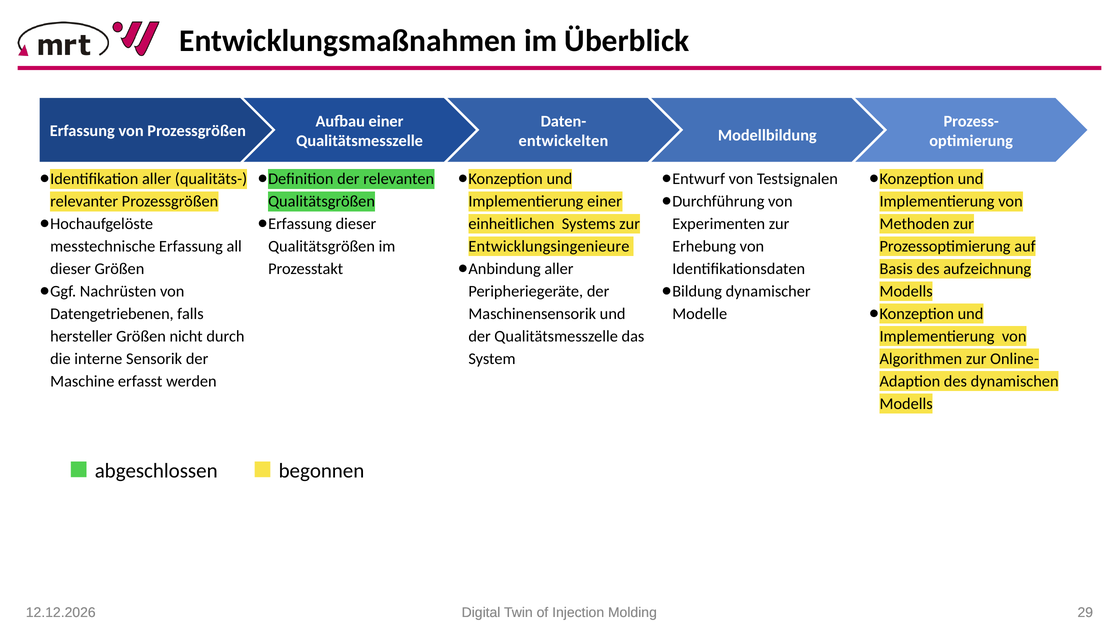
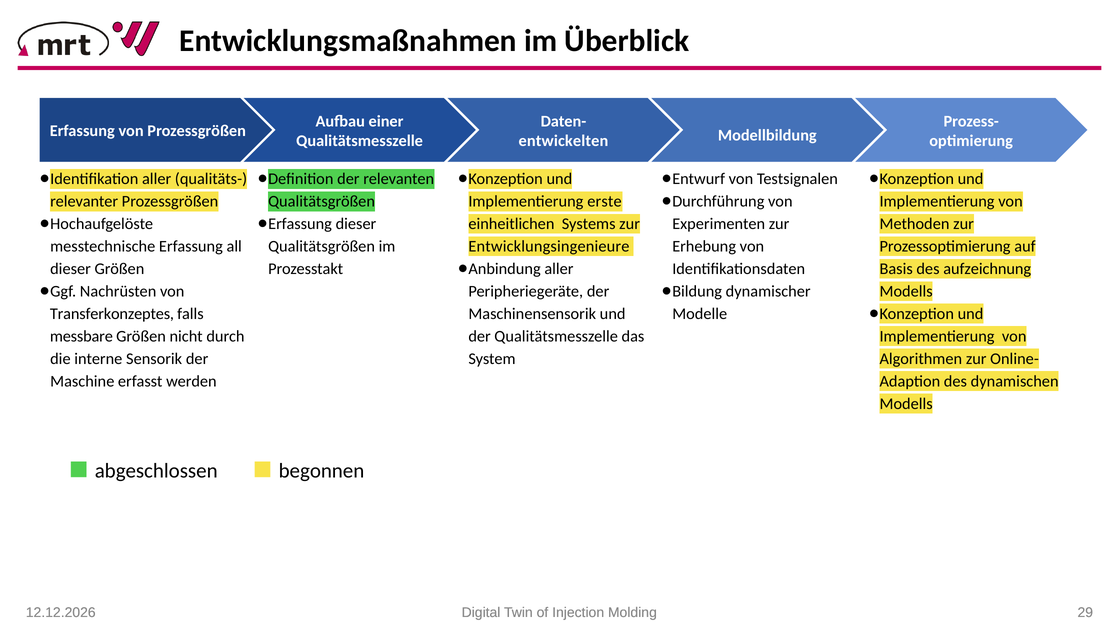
Implementierung einer: einer -> erste
Datengetriebenen: Datengetriebenen -> Transferkonzeptes
hersteller: hersteller -> messbare
